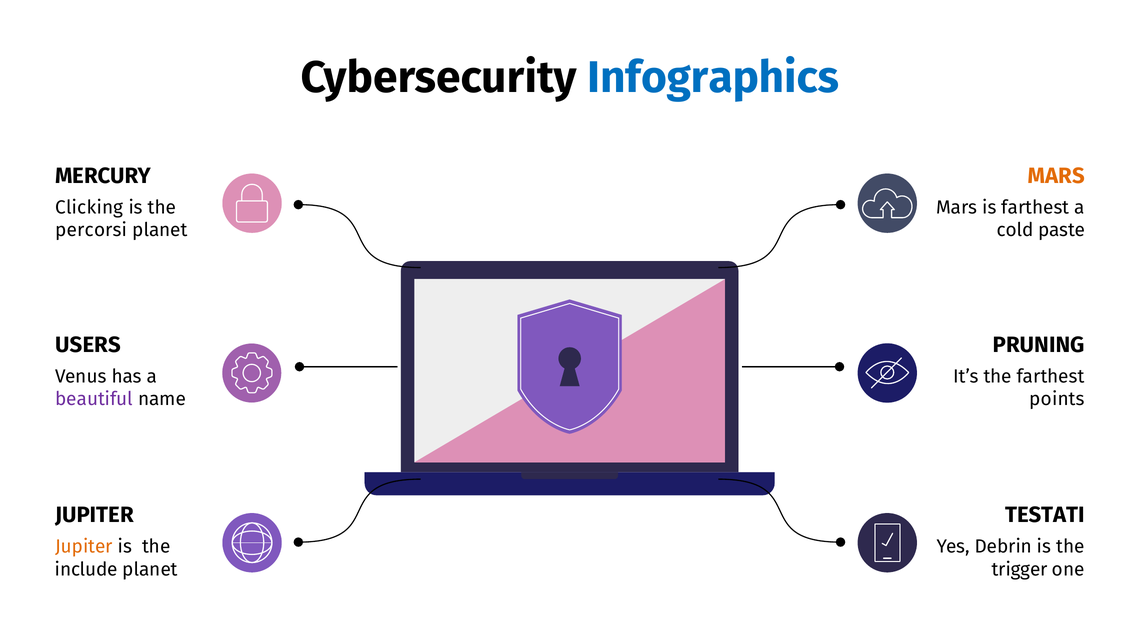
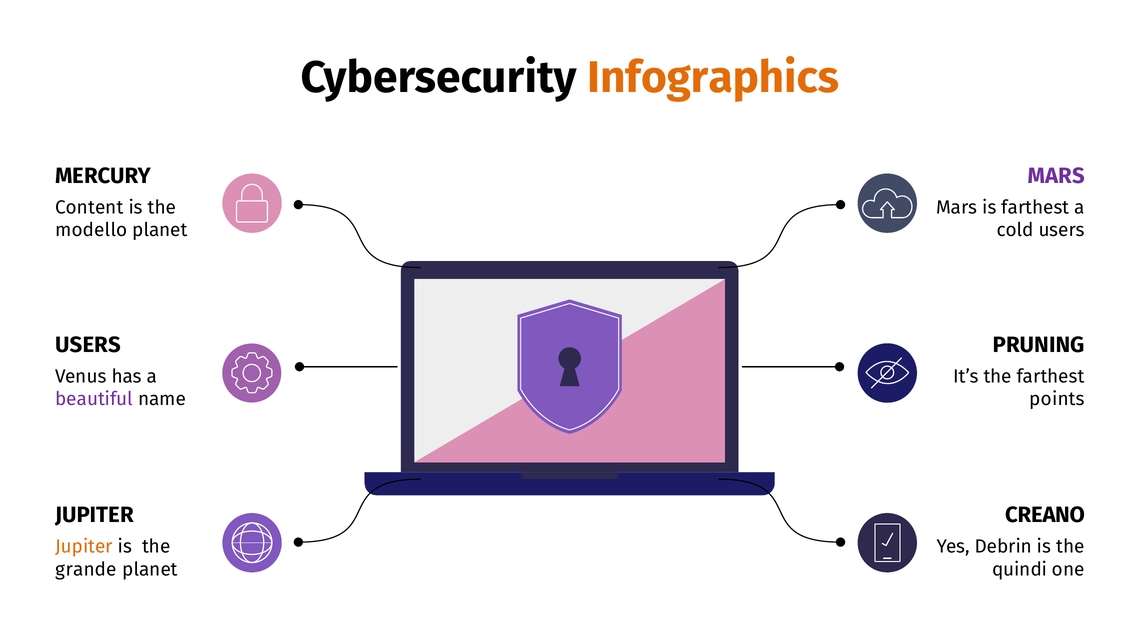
Infographics colour: blue -> orange
MARS at (1056, 176) colour: orange -> purple
Clicking: Clicking -> Content
percorsi: percorsi -> modello
cold paste: paste -> users
TESTATI: TESTATI -> CREANO
include: include -> grande
trigger: trigger -> quindi
